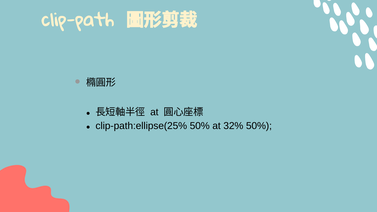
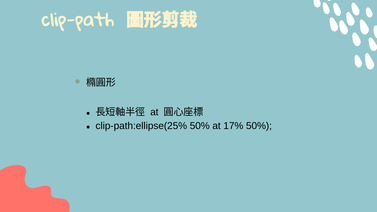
32%: 32% -> 17%
